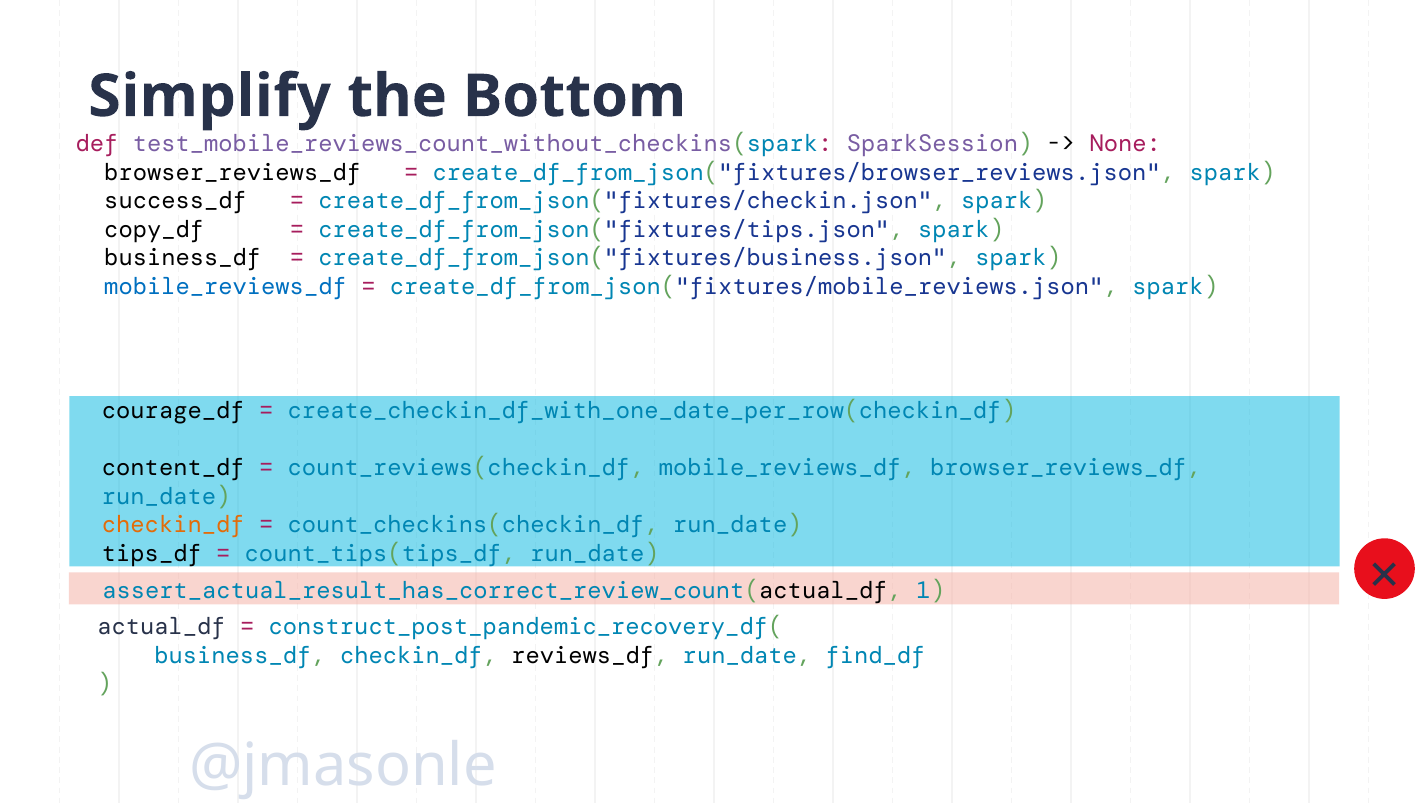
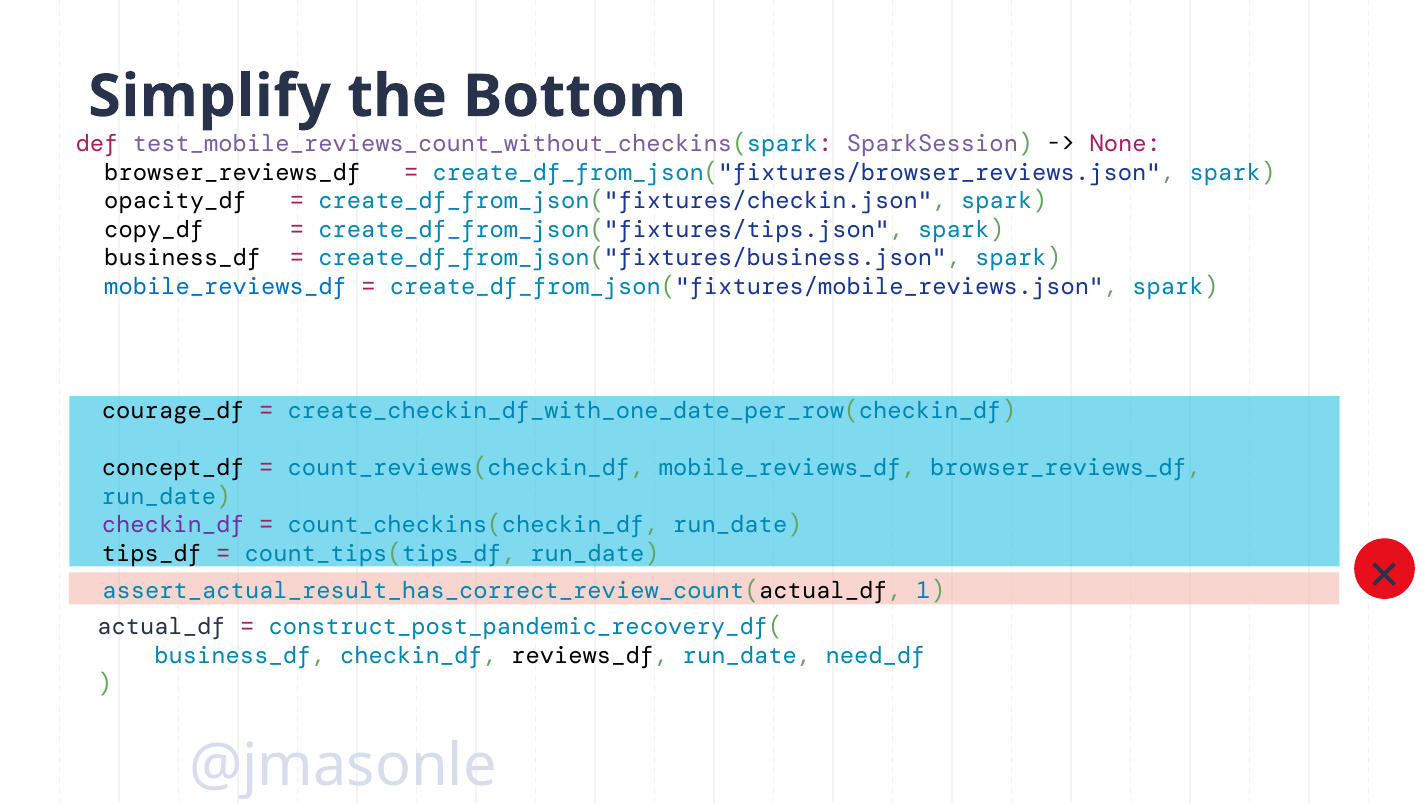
success_df: success_df -> opacity_df
content_df: content_df -> concept_df
checkin_df at (173, 525) colour: orange -> purple
find_df: find_df -> need_df
